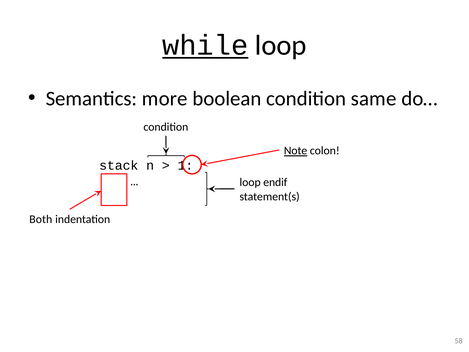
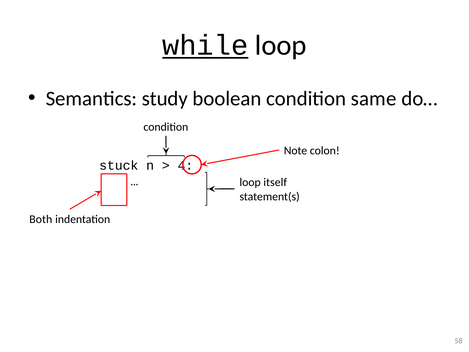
more: more -> study
Note underline: present -> none
stack: stack -> stuck
1: 1 -> 4
endif: endif -> itself
